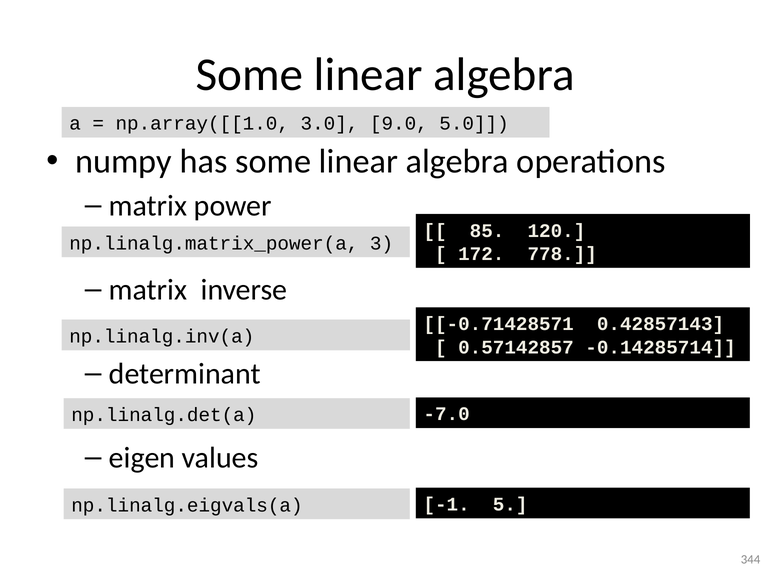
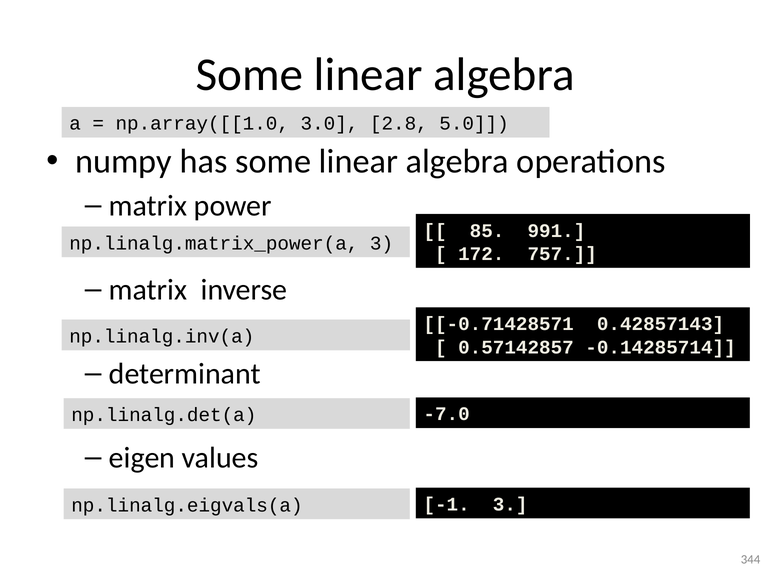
9.0: 9.0 -> 2.8
120: 120 -> 991
778: 778 -> 757
-1 5: 5 -> 3
